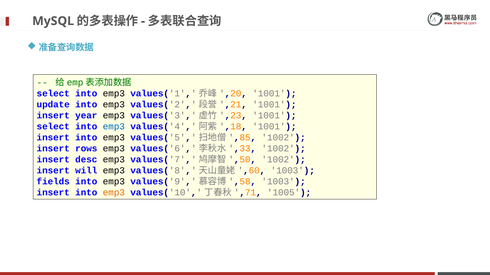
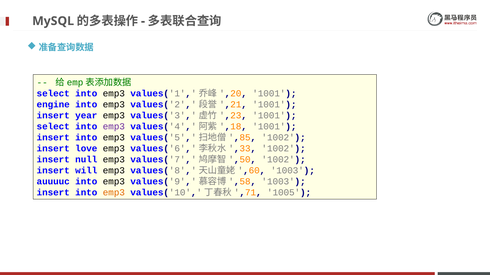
update: update -> engine
emp3 at (114, 127) colour: blue -> purple
rows: rows -> love
desc: desc -> null
fields: fields -> auuuuc
